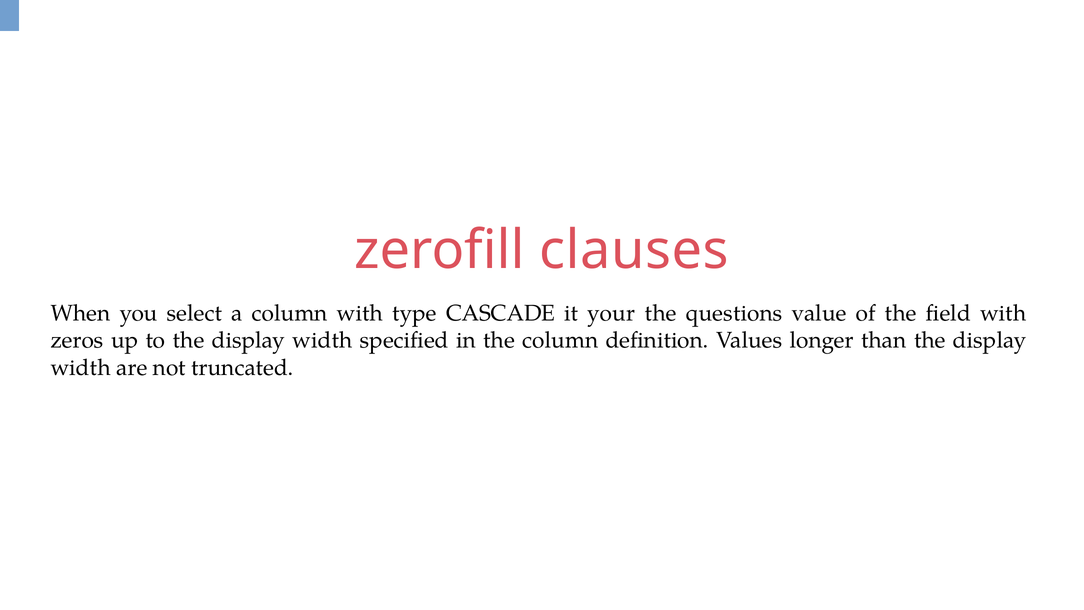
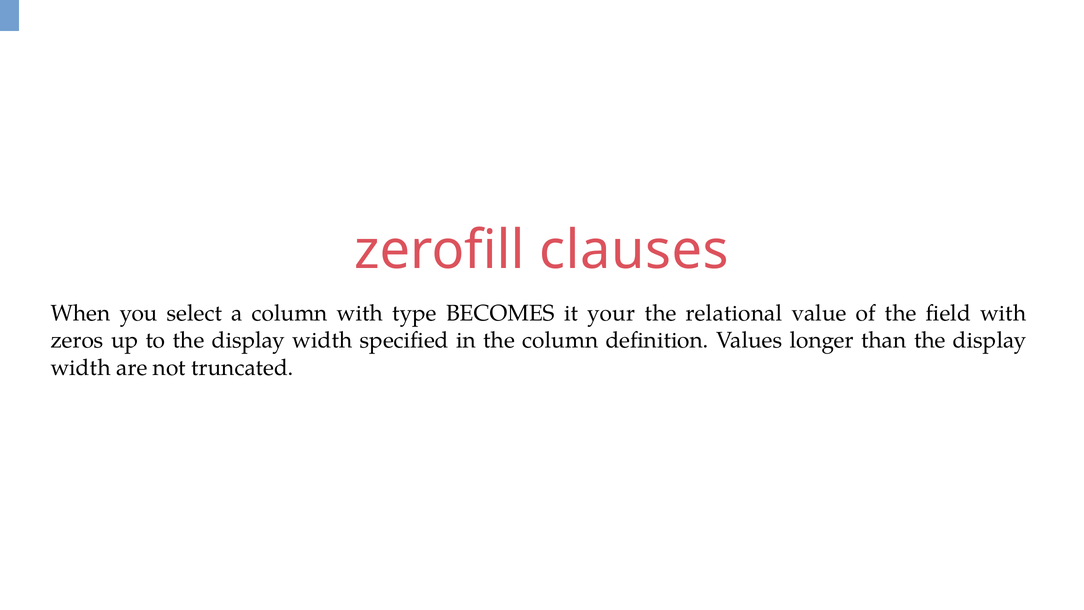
CASCADE: CASCADE -> BECOMES
questions: questions -> relational
